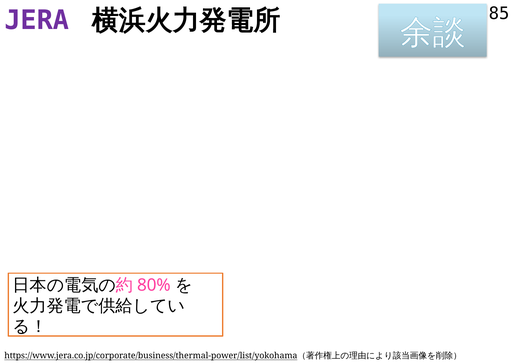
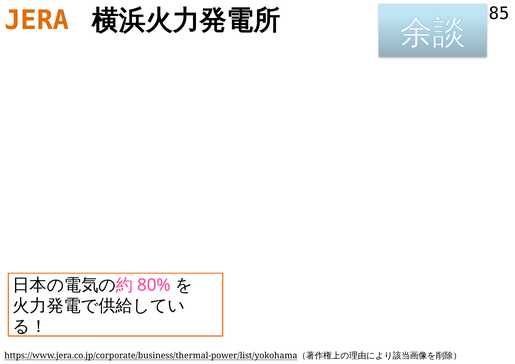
JERA colour: purple -> orange
